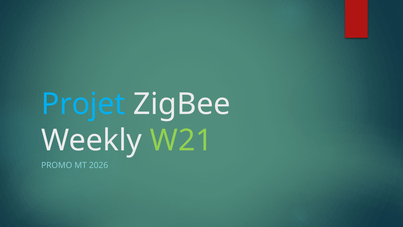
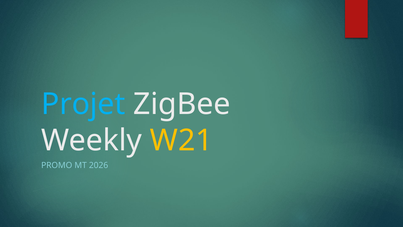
W21 colour: light green -> yellow
